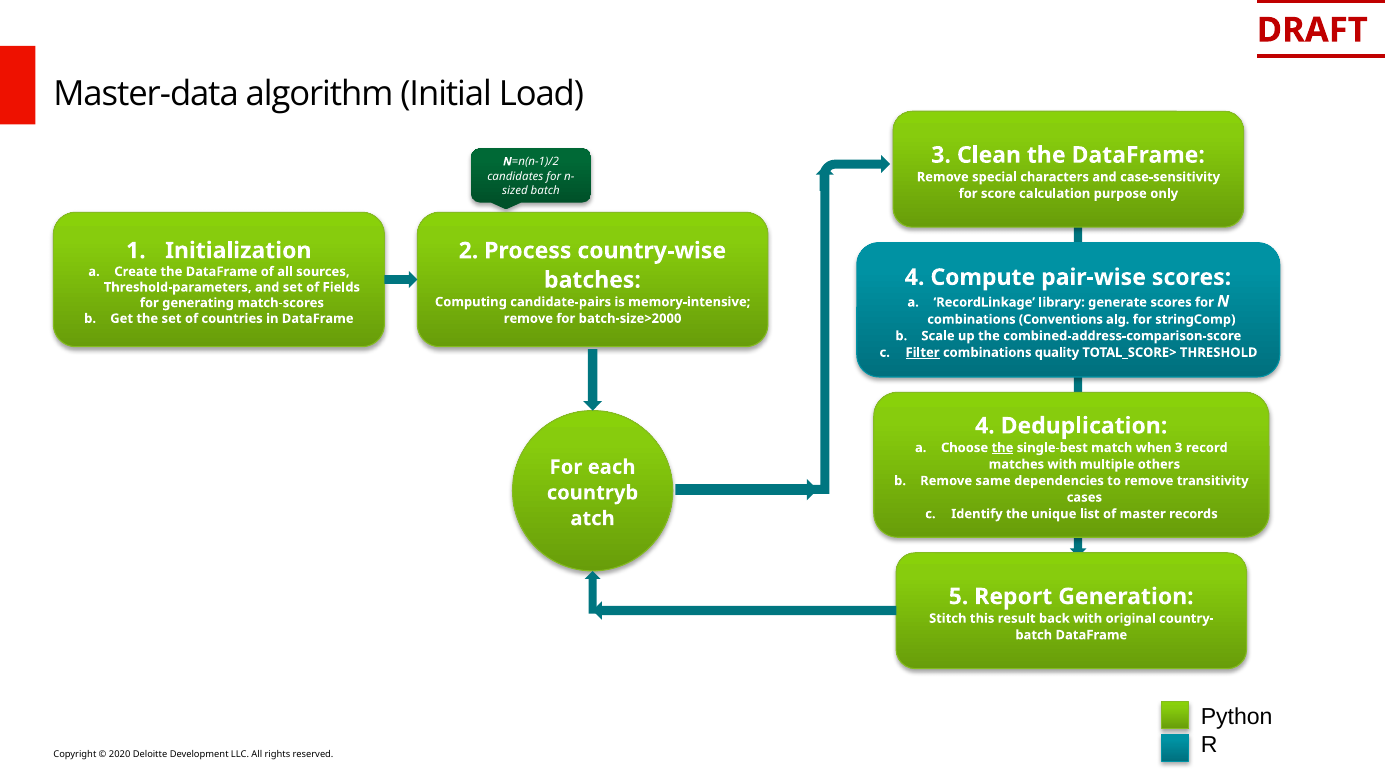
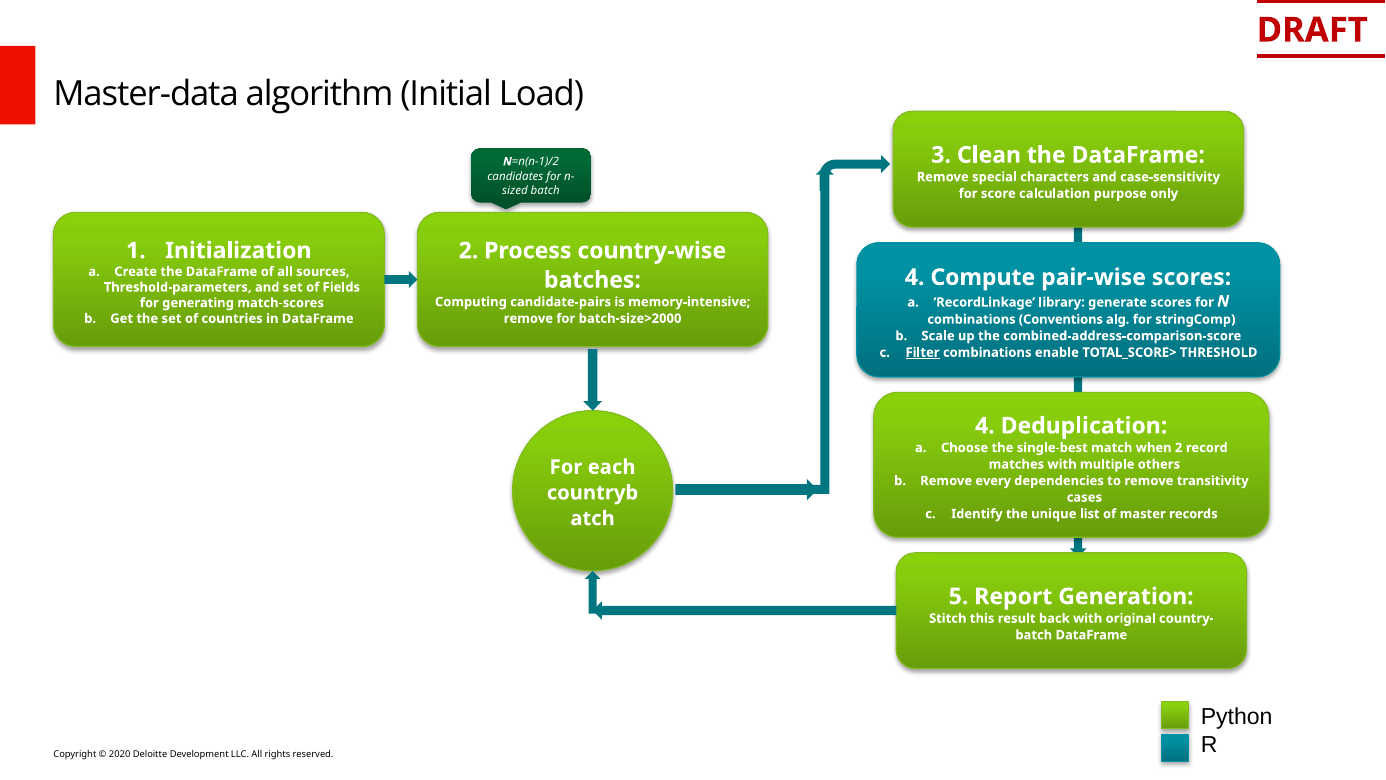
quality: quality -> enable
the at (1002, 448) underline: present -> none
when 3: 3 -> 2
same: same -> every
